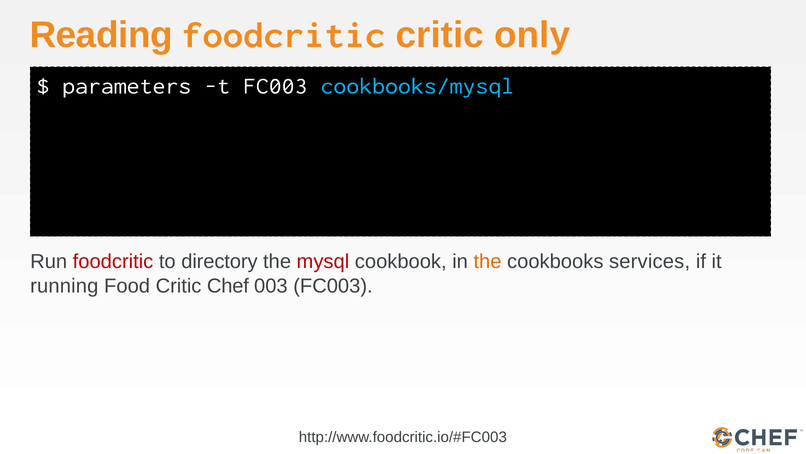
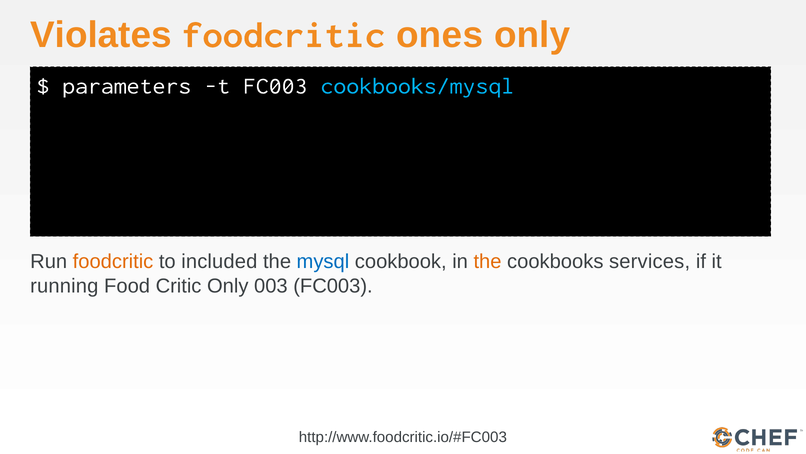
Reading: Reading -> Violates
foodcritic critic: critic -> ones
foodcritic at (113, 261) colour: red -> orange
directory: directory -> included
mysql colour: red -> blue
Critic Chef: Chef -> Only
